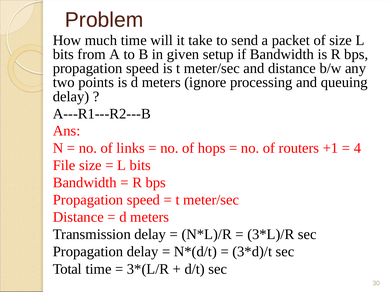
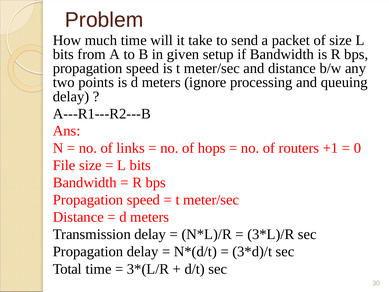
4: 4 -> 0
